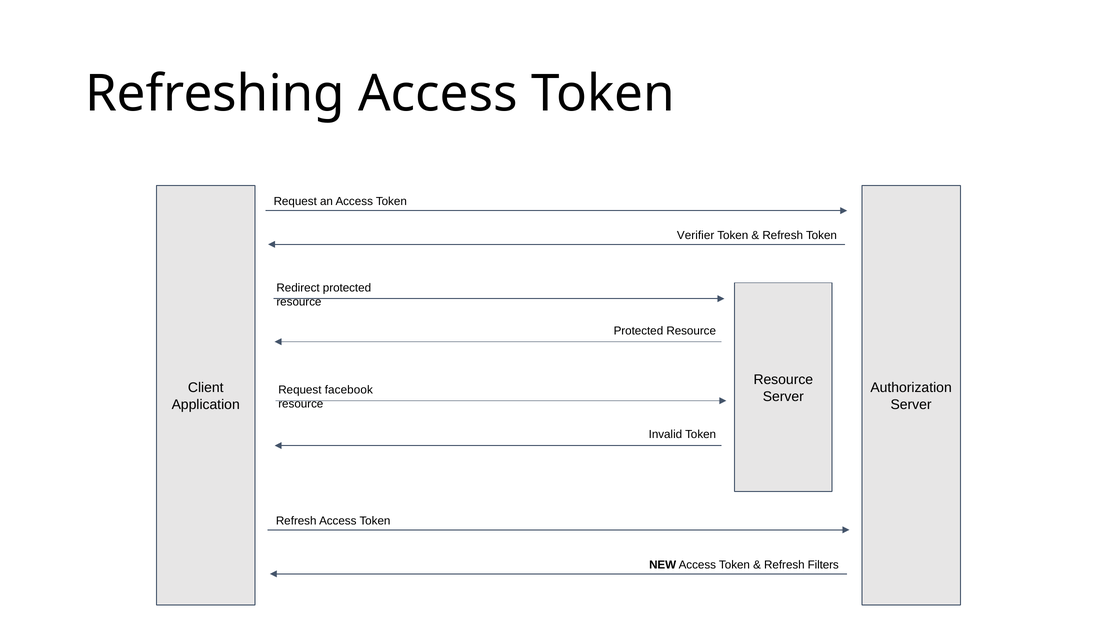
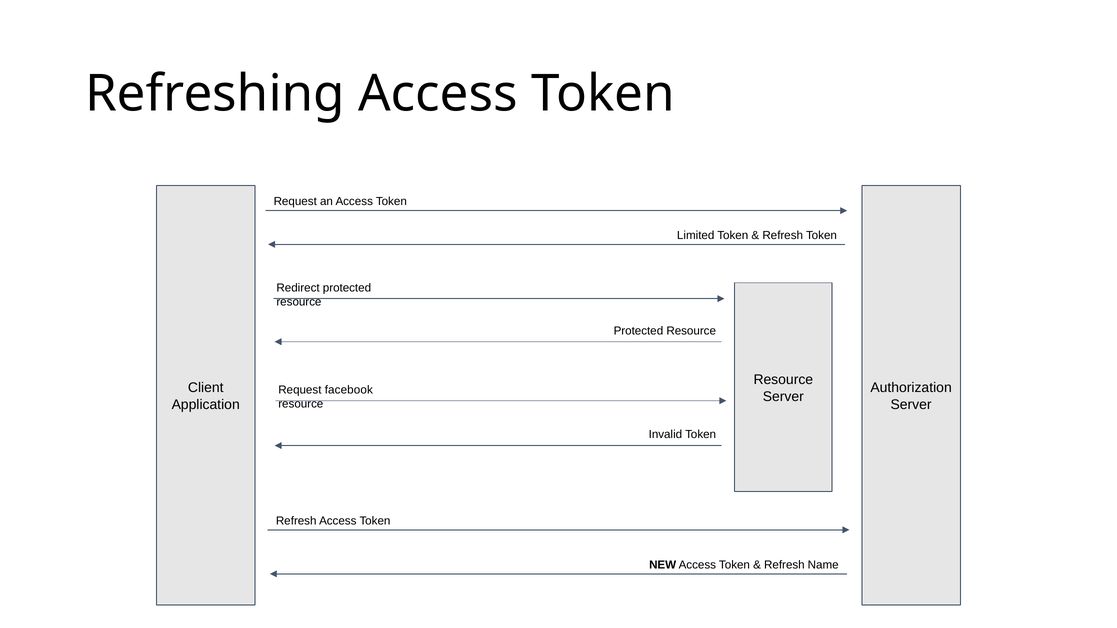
Verifier: Verifier -> Limited
Filters: Filters -> Name
